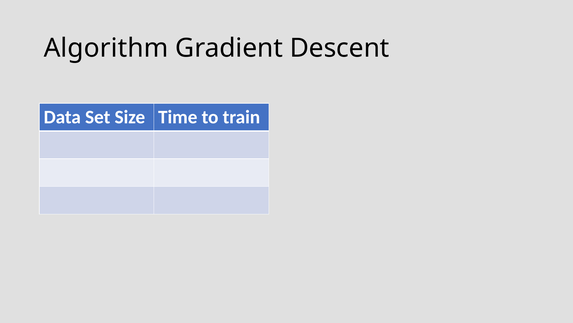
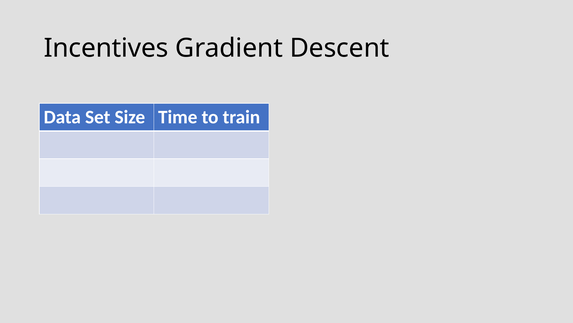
Algorithm: Algorithm -> Incentives
